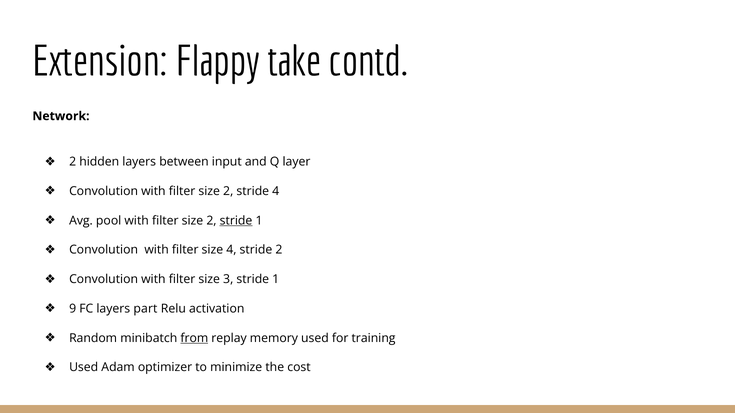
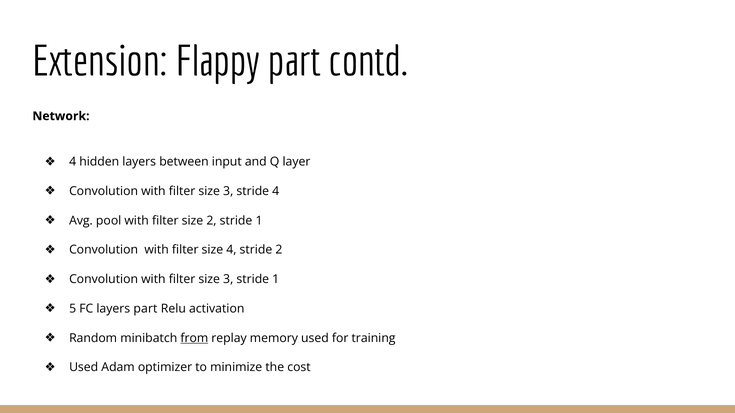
Flappy take: take -> part
2 at (73, 162): 2 -> 4
2 at (228, 191): 2 -> 3
stride at (236, 221) underline: present -> none
9: 9 -> 5
